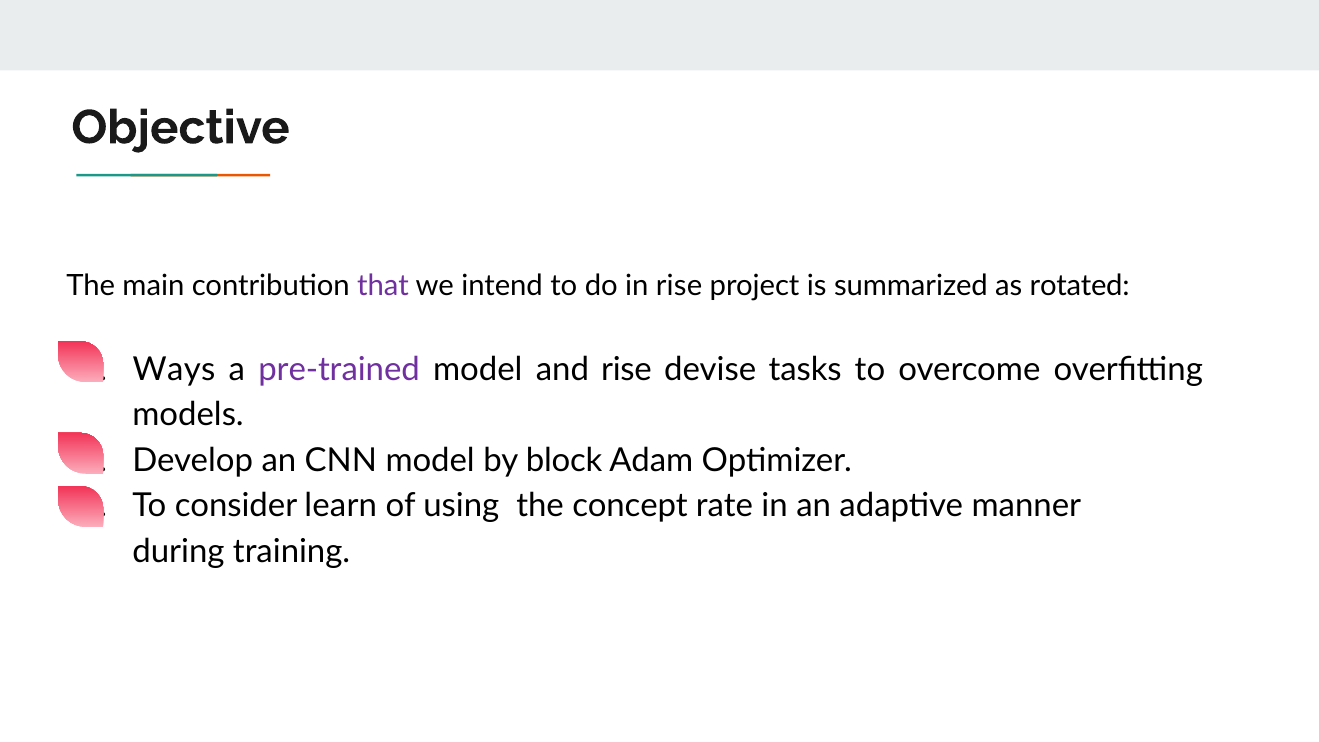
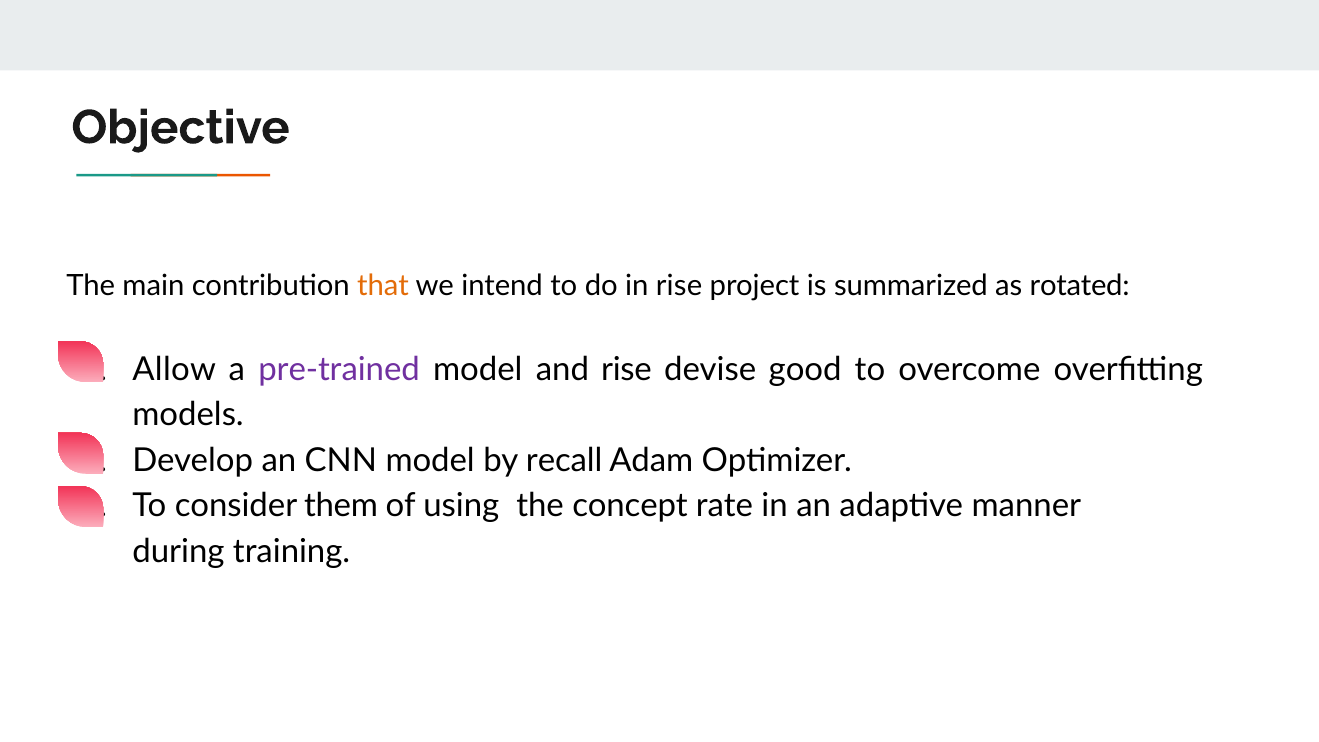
that colour: purple -> orange
Ways: Ways -> Allow
tasks: tasks -> good
block: block -> recall
learn: learn -> them
